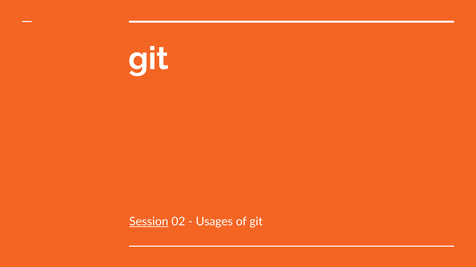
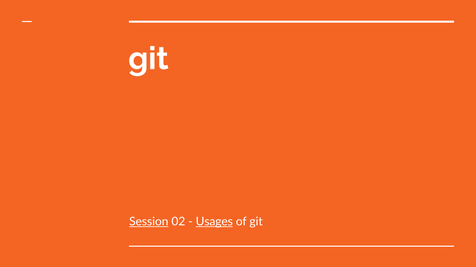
Usages underline: none -> present
